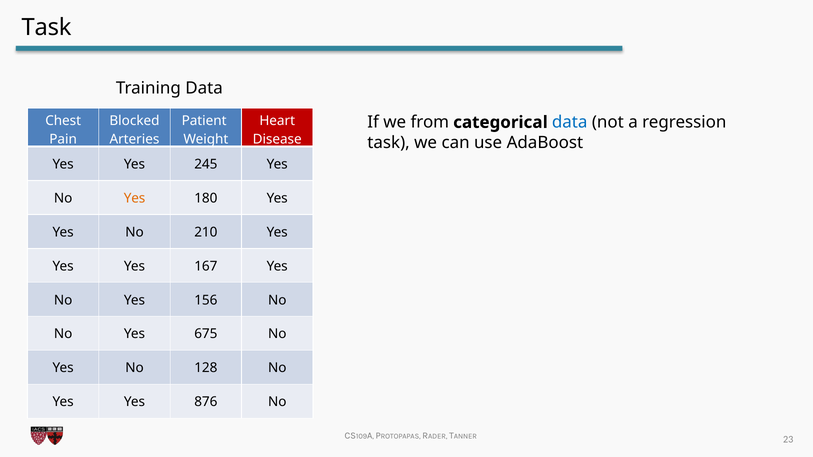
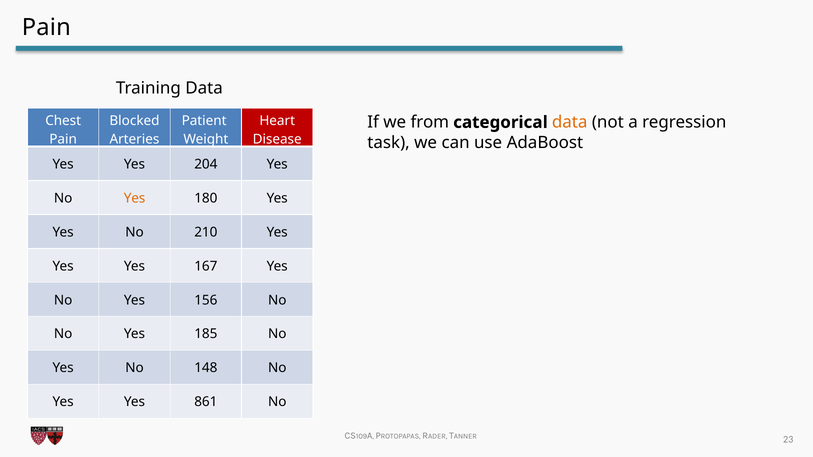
Task at (47, 27): Task -> Pain
data at (570, 122) colour: blue -> orange
245: 245 -> 204
675: 675 -> 185
128: 128 -> 148
876: 876 -> 861
